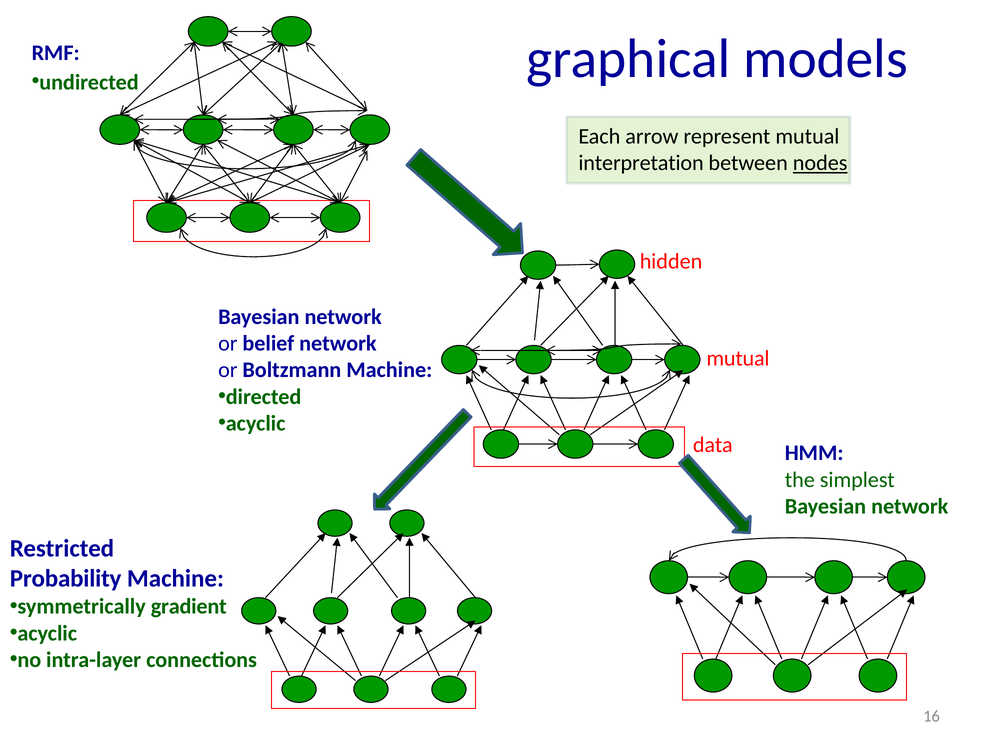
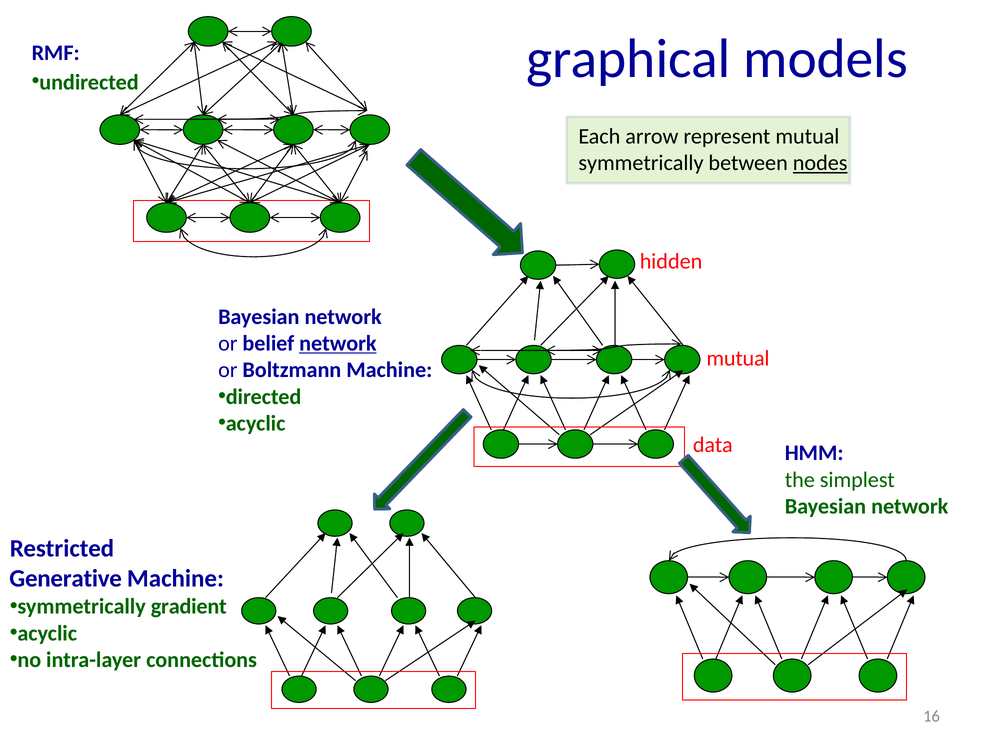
interpretation at (641, 163): interpretation -> symmetrically
network at (338, 343) underline: none -> present
Probability: Probability -> Generative
